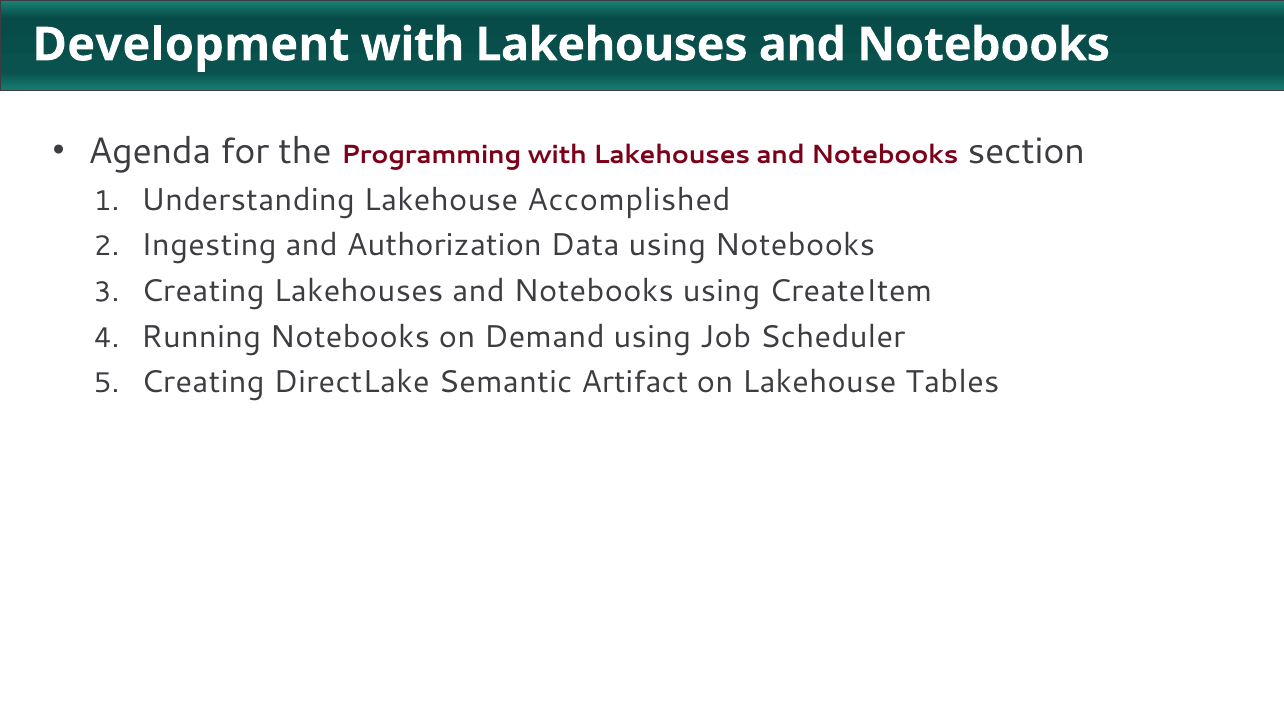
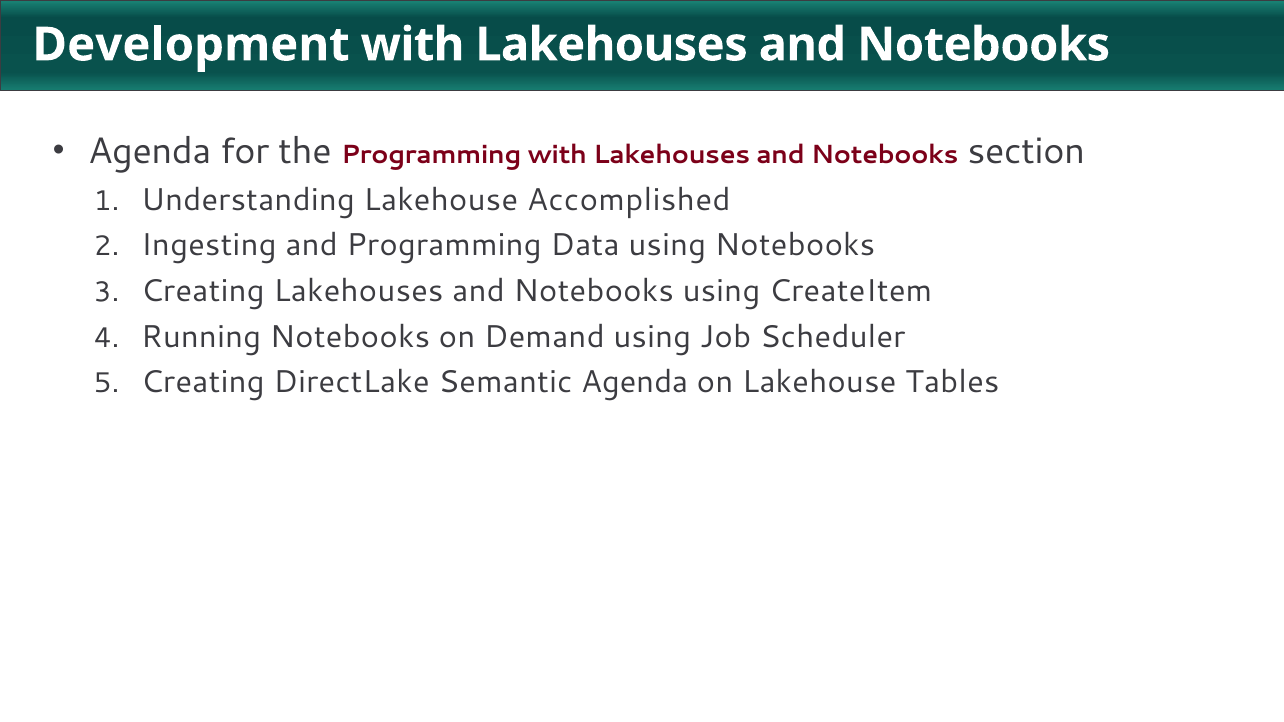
and Authorization: Authorization -> Programming
Semantic Artifact: Artifact -> Agenda
